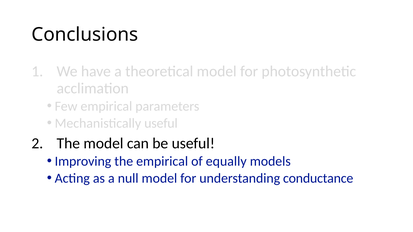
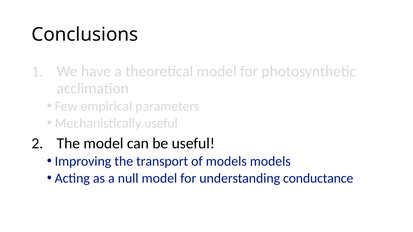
the empirical: empirical -> transport
of equally: equally -> models
